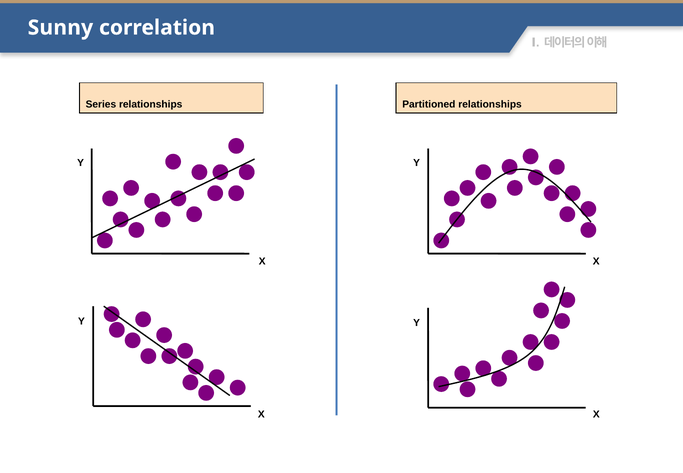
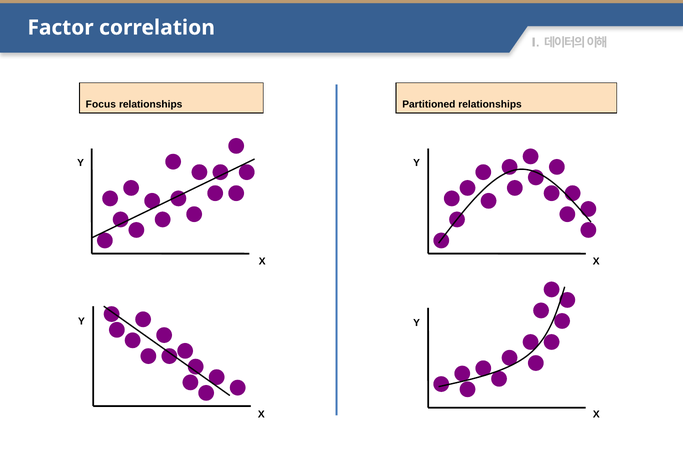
Sunny: Sunny -> Factor
Series: Series -> Focus
